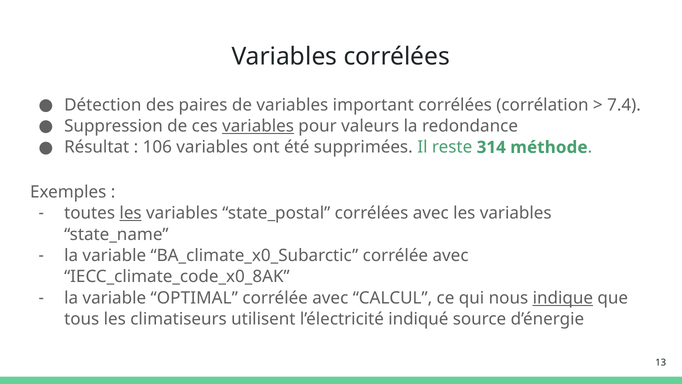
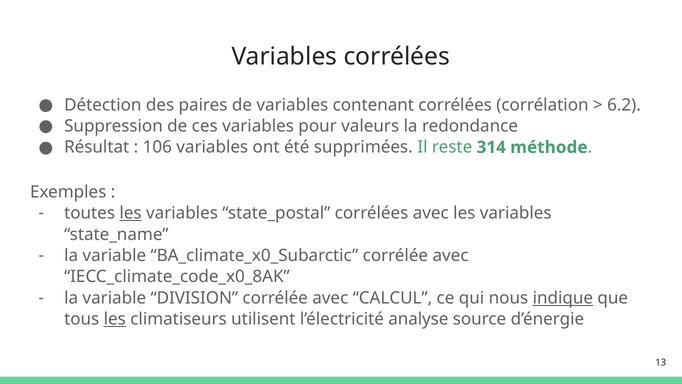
important: important -> contenant
7.4: 7.4 -> 6.2
variables at (258, 126) underline: present -> none
OPTIMAL: OPTIMAL -> DIVISION
les at (115, 319) underline: none -> present
indiqué: indiqué -> analyse
